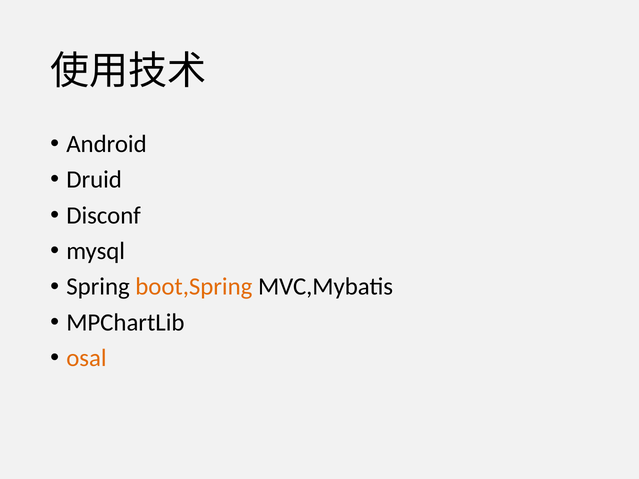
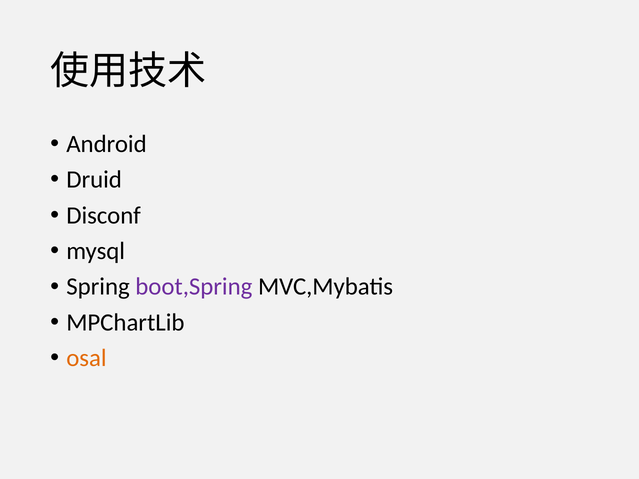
boot,Spring colour: orange -> purple
